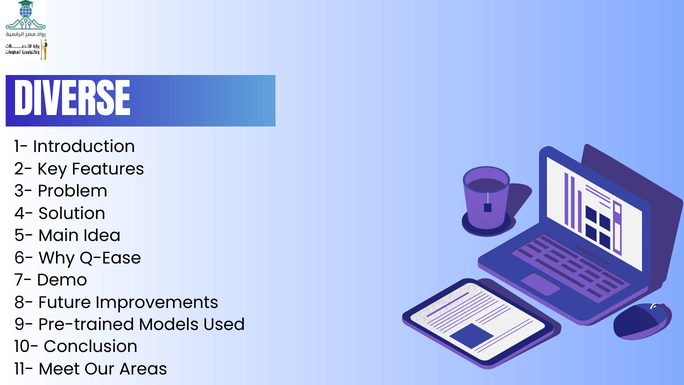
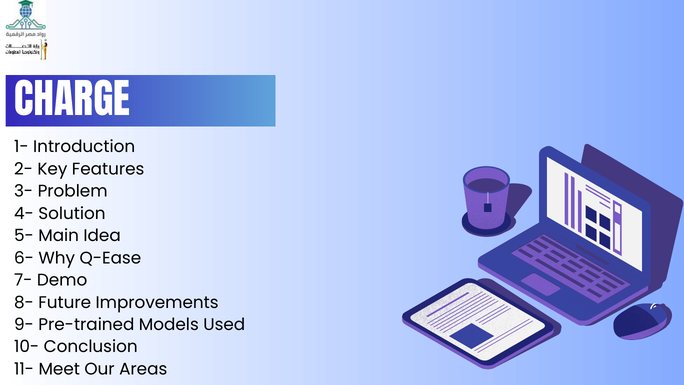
DIVERSE: DIVERSE -> CHARGE
